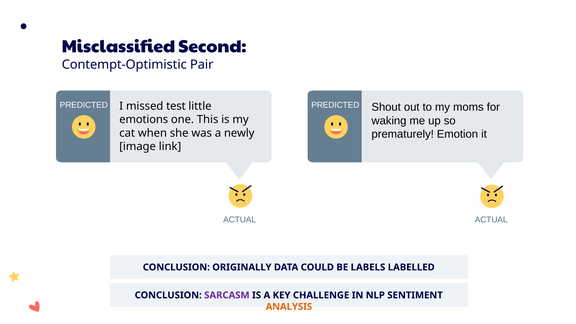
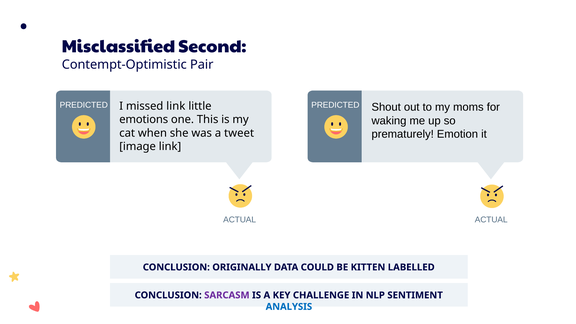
missed test: test -> link
newly: newly -> tweet
LABELS: LABELS -> KITTEN
ANALYSIS colour: orange -> blue
